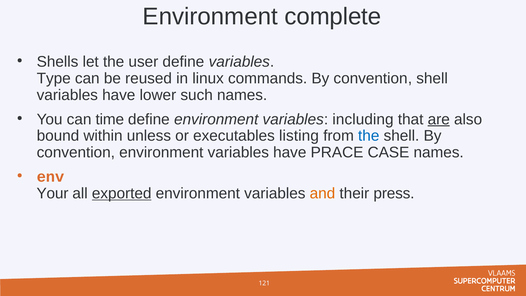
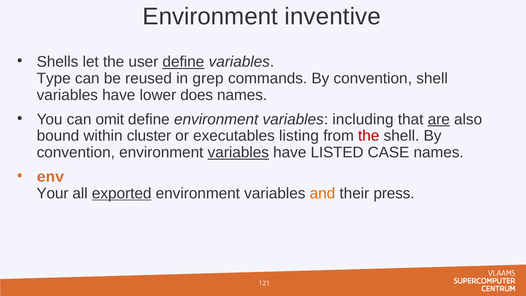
complete: complete -> inventive
define at (183, 62) underline: none -> present
linux: linux -> grep
such: such -> does
time: time -> omit
unless: unless -> cluster
the at (369, 136) colour: blue -> red
variables at (238, 152) underline: none -> present
PRACE: PRACE -> LISTED
